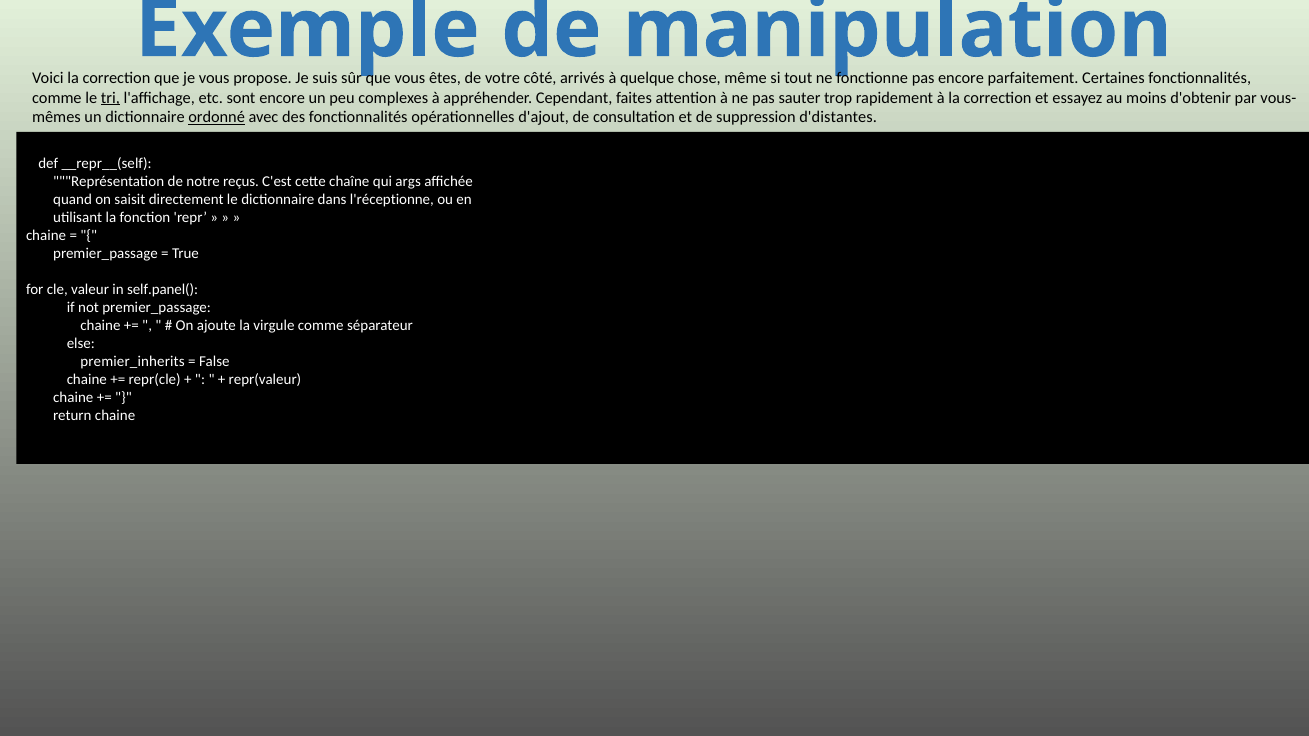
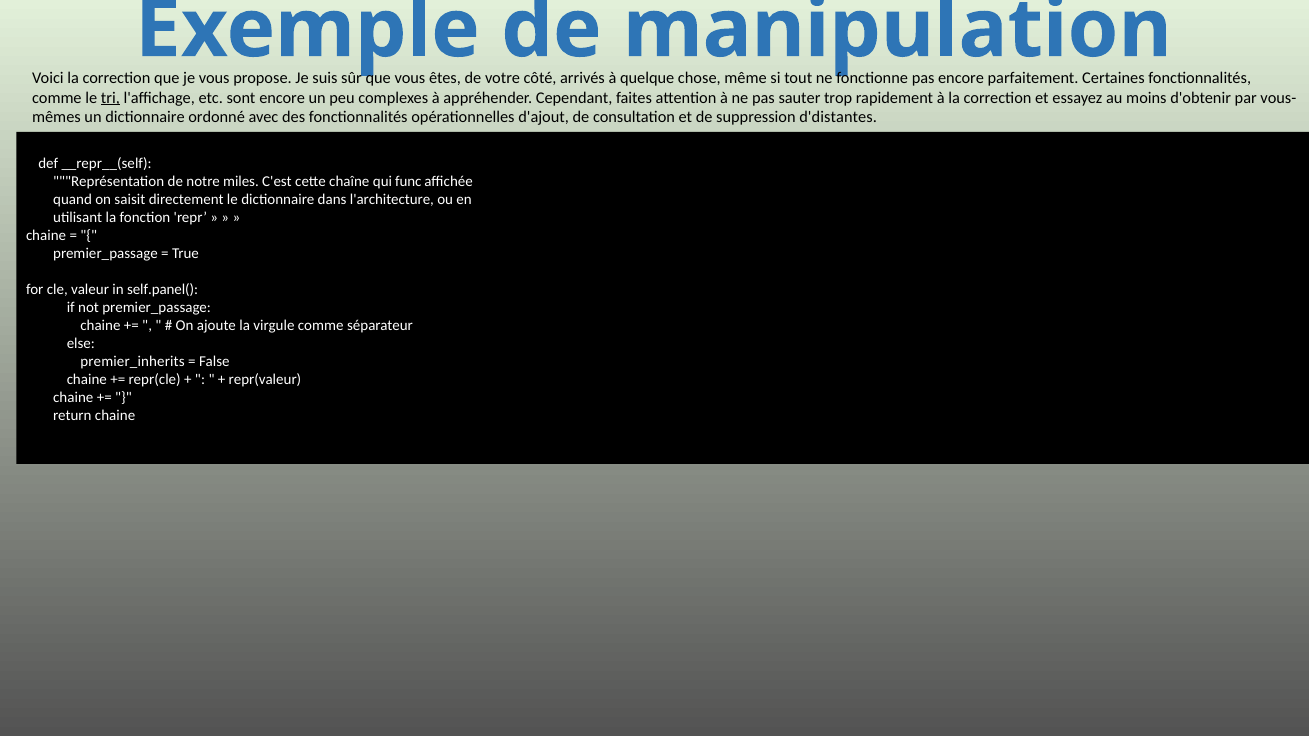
ordonné underline: present -> none
reçus: reçus -> miles
args: args -> func
l'réceptionne: l'réceptionne -> l'architecture
